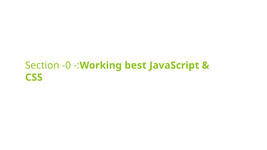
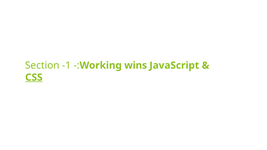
-0: -0 -> -1
best: best -> wins
CSS underline: none -> present
